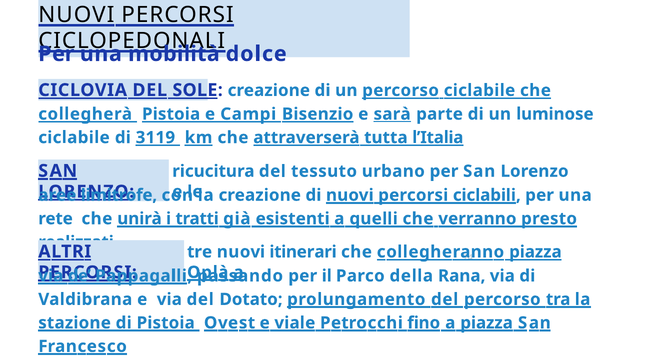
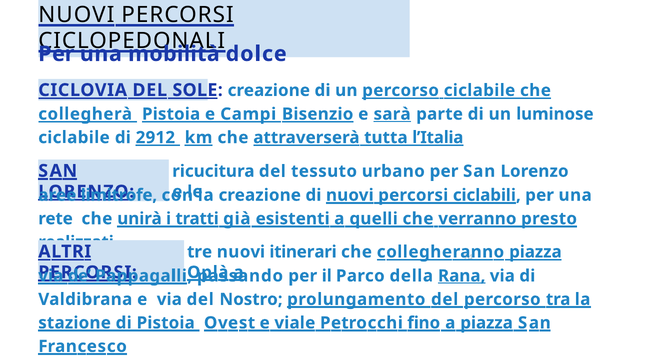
3119: 3119 -> 2912
Rana underline: none -> present
Dotato: Dotato -> Nostro
